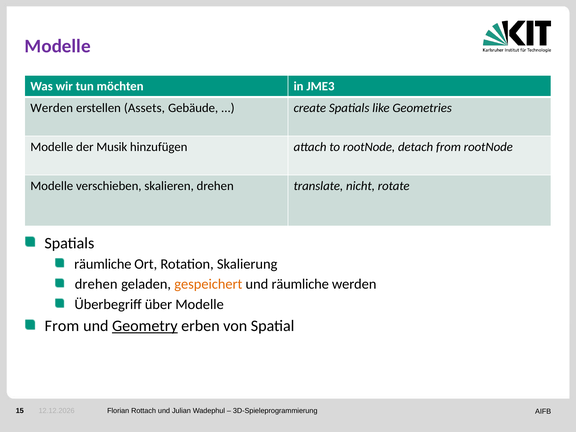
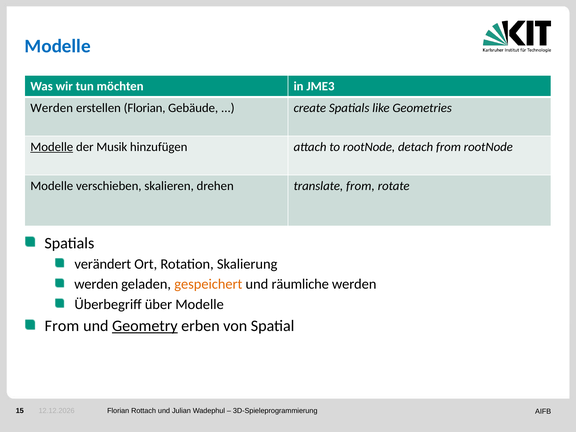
Modelle at (58, 46) colour: purple -> blue
erstellen Assets: Assets -> Florian
Modelle at (52, 147) underline: none -> present
translate nicht: nicht -> from
räumliche at (103, 264): räumliche -> verändert
drehen at (96, 284): drehen -> werden
